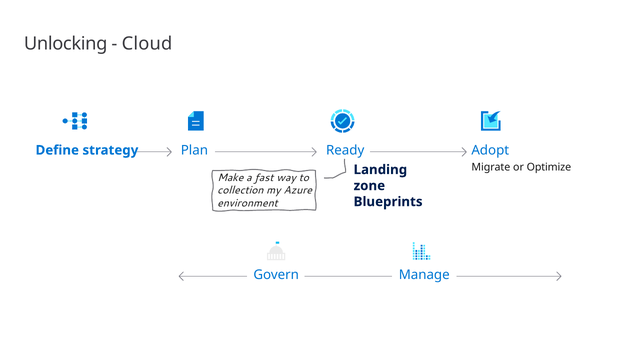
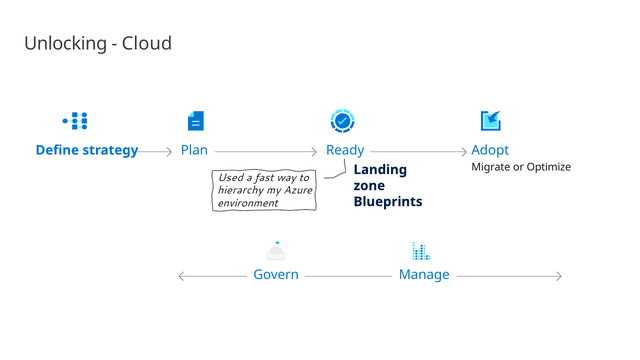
Make: Make -> Used
collection: collection -> hierarchy
